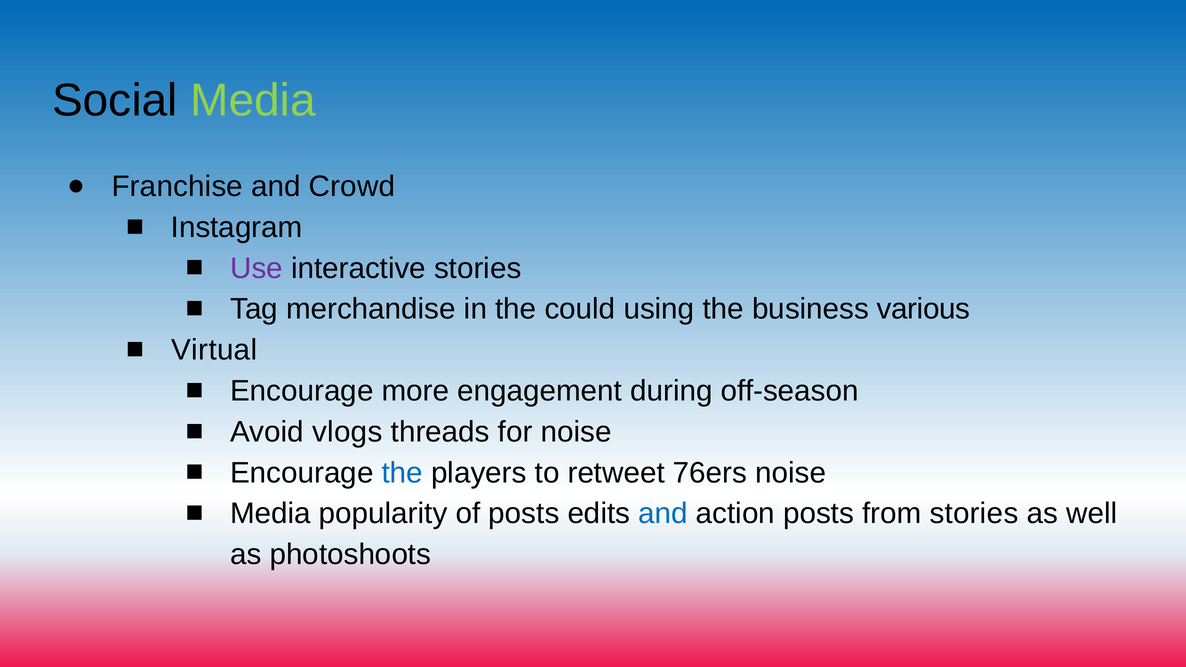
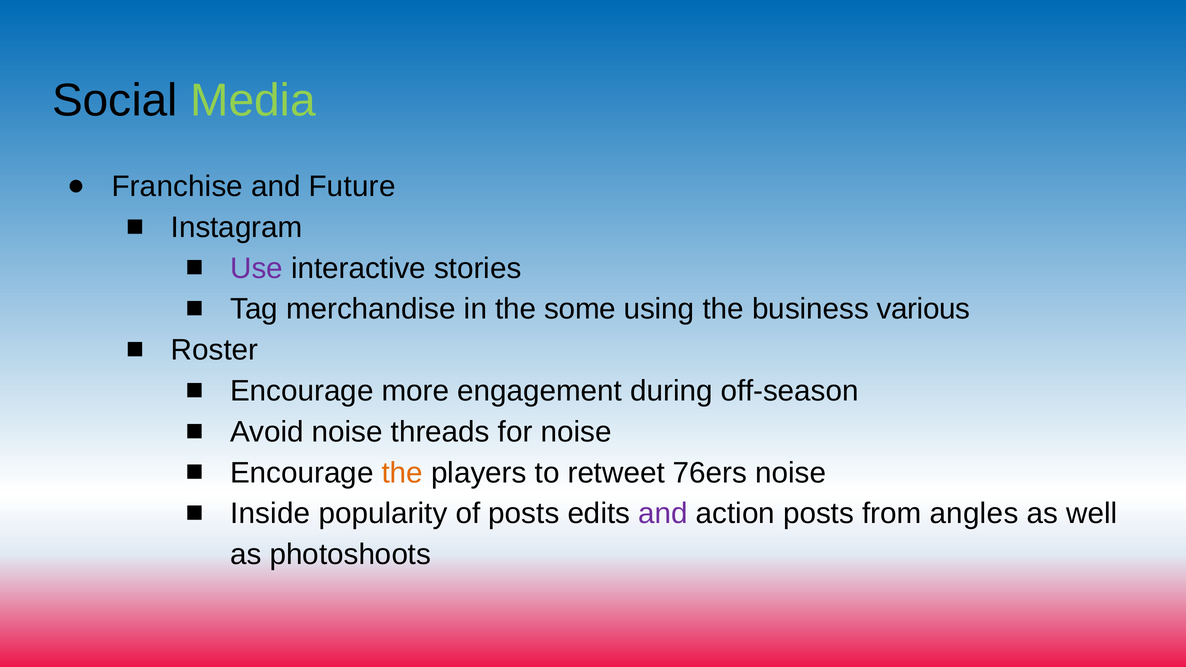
Crowd: Crowd -> Future
could: could -> some
Virtual: Virtual -> Roster
Avoid vlogs: vlogs -> noise
the at (402, 473) colour: blue -> orange
Media at (270, 514): Media -> Inside
and at (663, 514) colour: blue -> purple
from stories: stories -> angles
